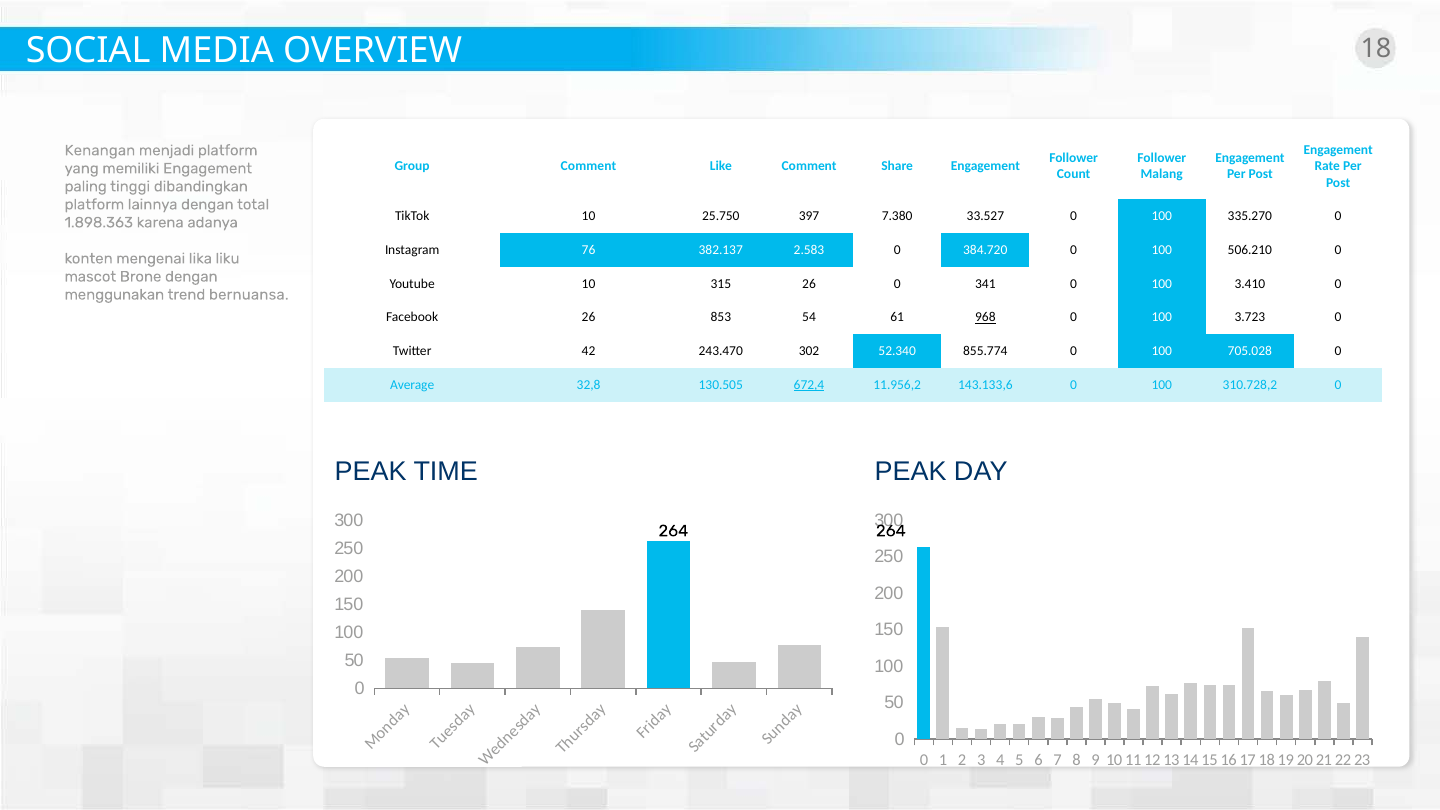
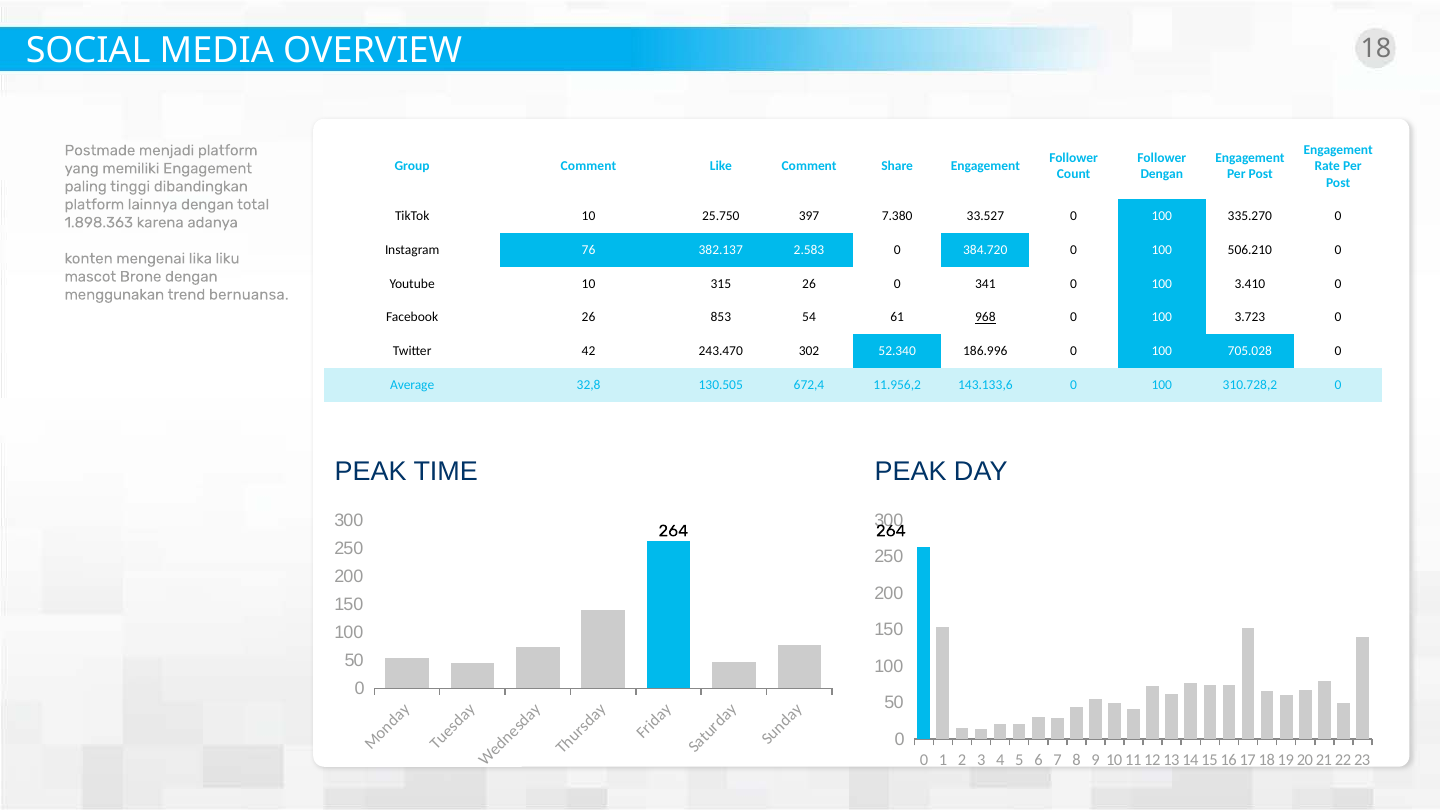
Kenangan: Kenangan -> Postmade
Malang at (1162, 174): Malang -> Dengan
855.774: 855.774 -> 186.996
672,4 underline: present -> none
